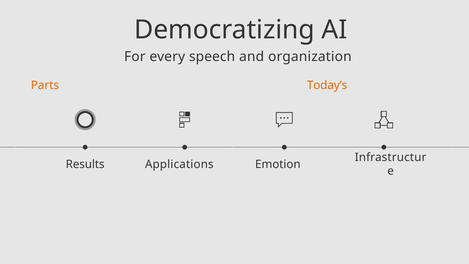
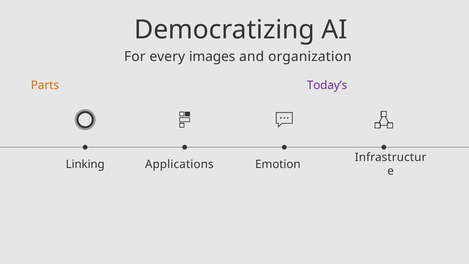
speech: speech -> images
Today’s colour: orange -> purple
Results: Results -> Linking
